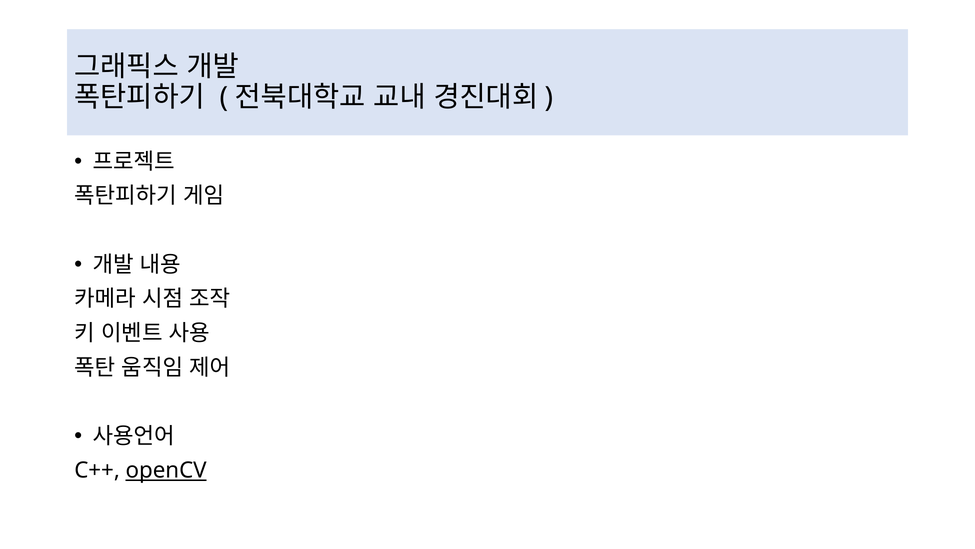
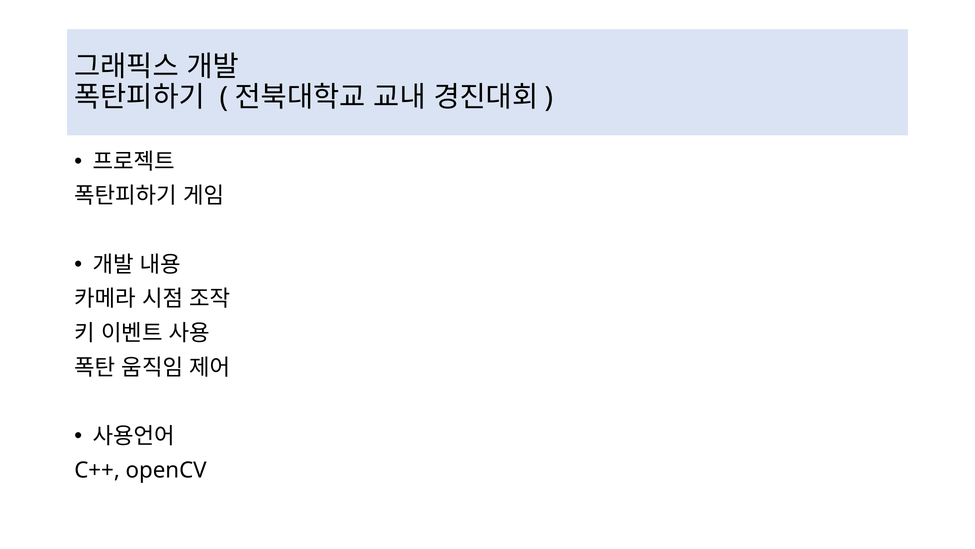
openCV underline: present -> none
